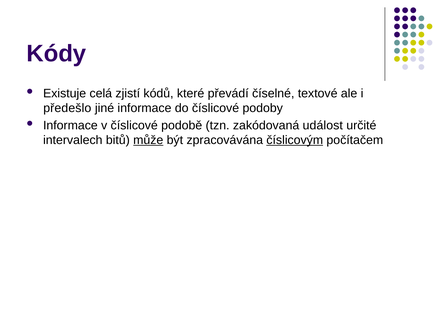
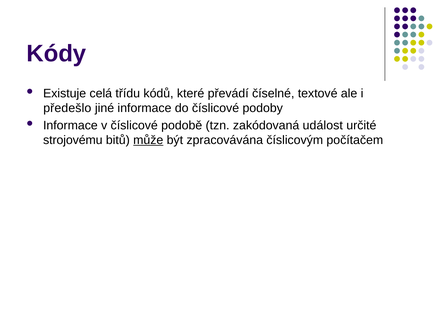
zjistí: zjistí -> třídu
intervalech: intervalech -> strojovému
číslicovým underline: present -> none
